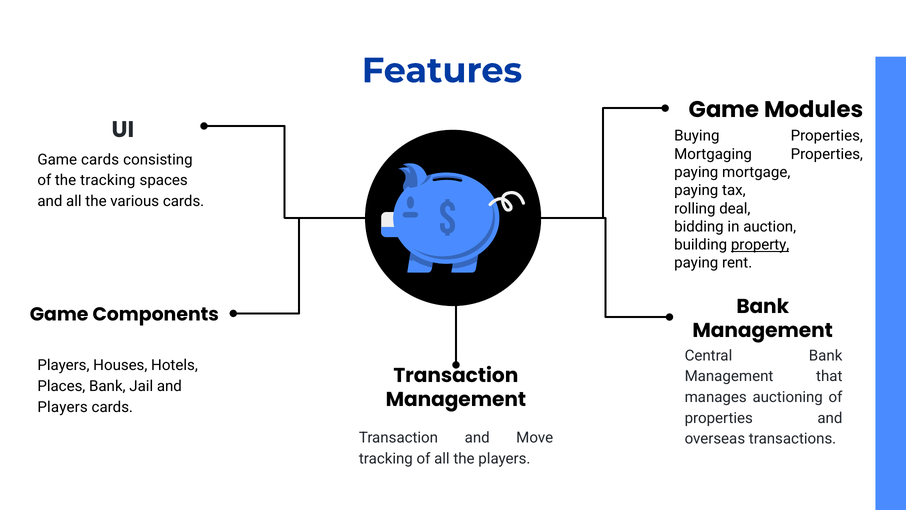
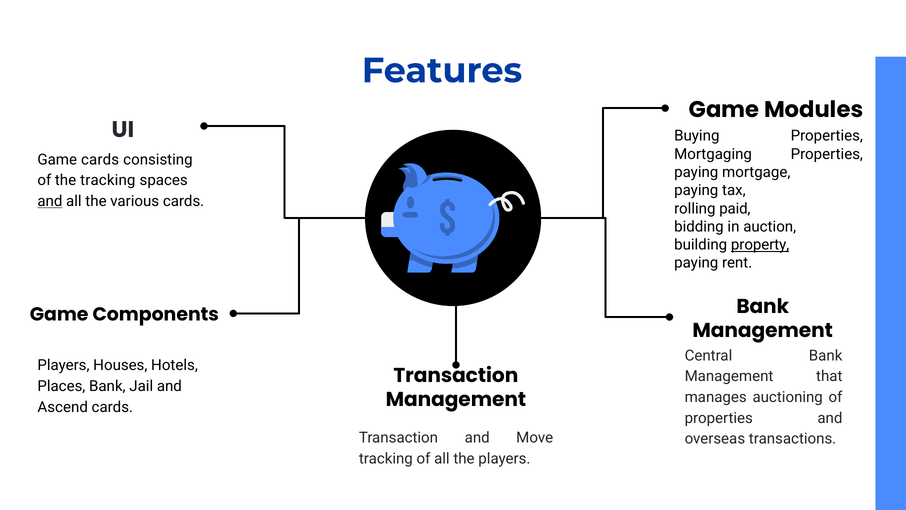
and at (50, 201) underline: none -> present
deal: deal -> paid
Players at (63, 407): Players -> Ascend
